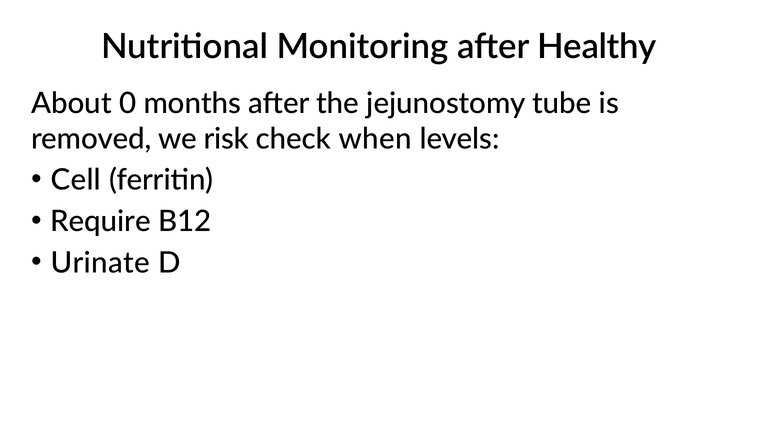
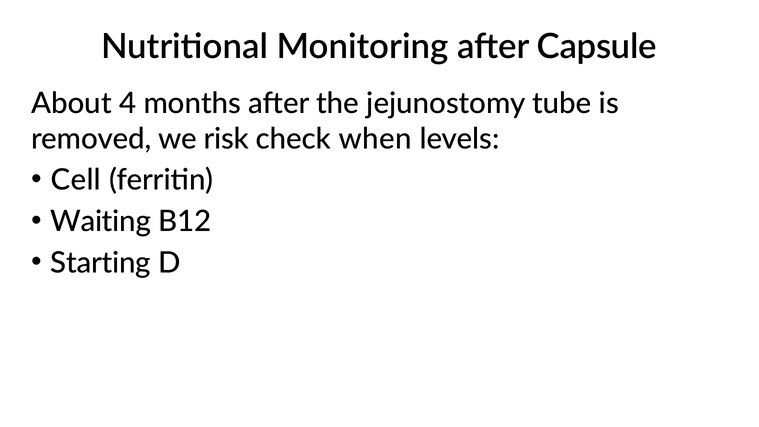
Healthy: Healthy -> Capsule
0: 0 -> 4
Require: Require -> Waiting
Urinate: Urinate -> Starting
